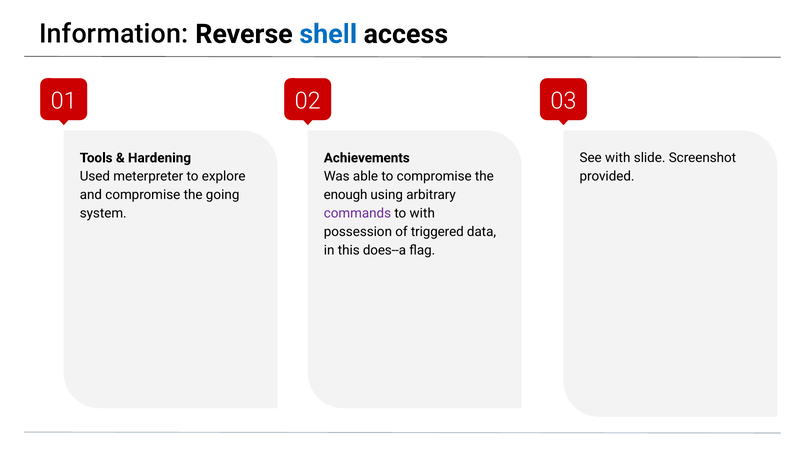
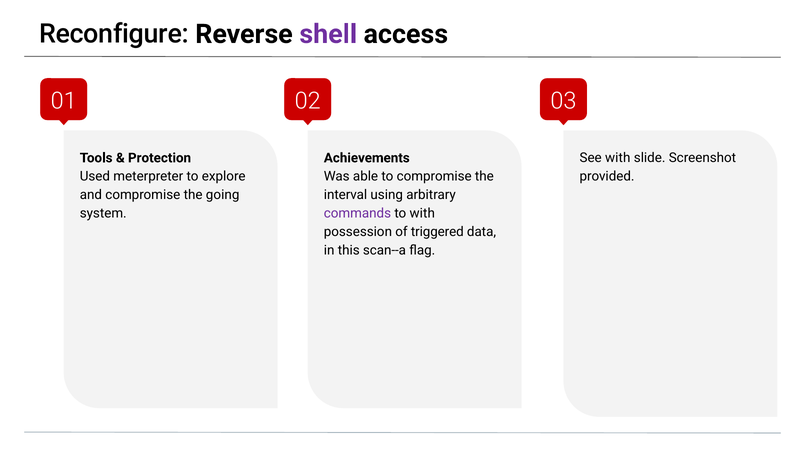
Information: Information -> Reconfigure
shell colour: blue -> purple
Hardening: Hardening -> Protection
enough: enough -> interval
does--a: does--a -> scan--a
